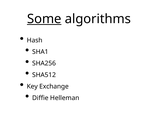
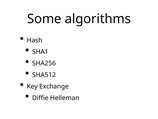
Some underline: present -> none
